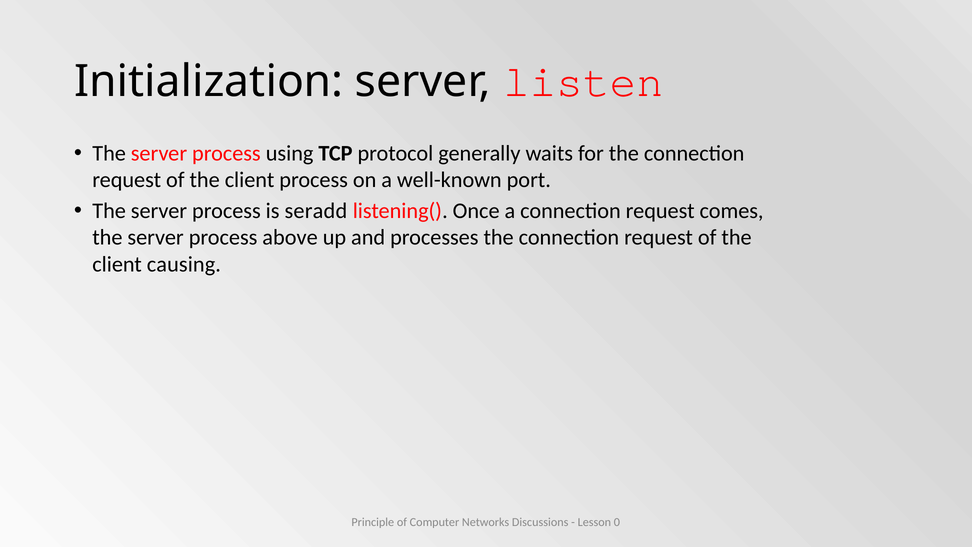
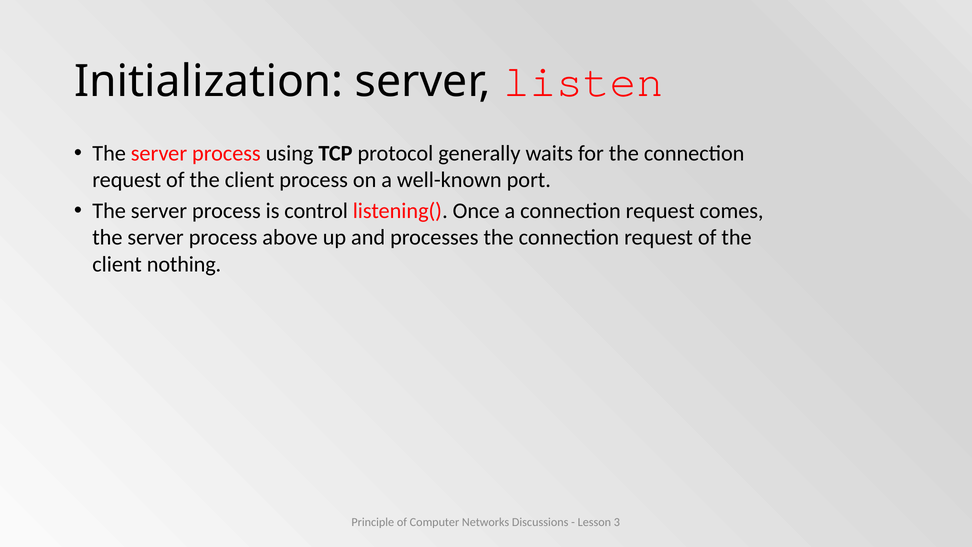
seradd: seradd -> control
causing: causing -> nothing
0: 0 -> 3
